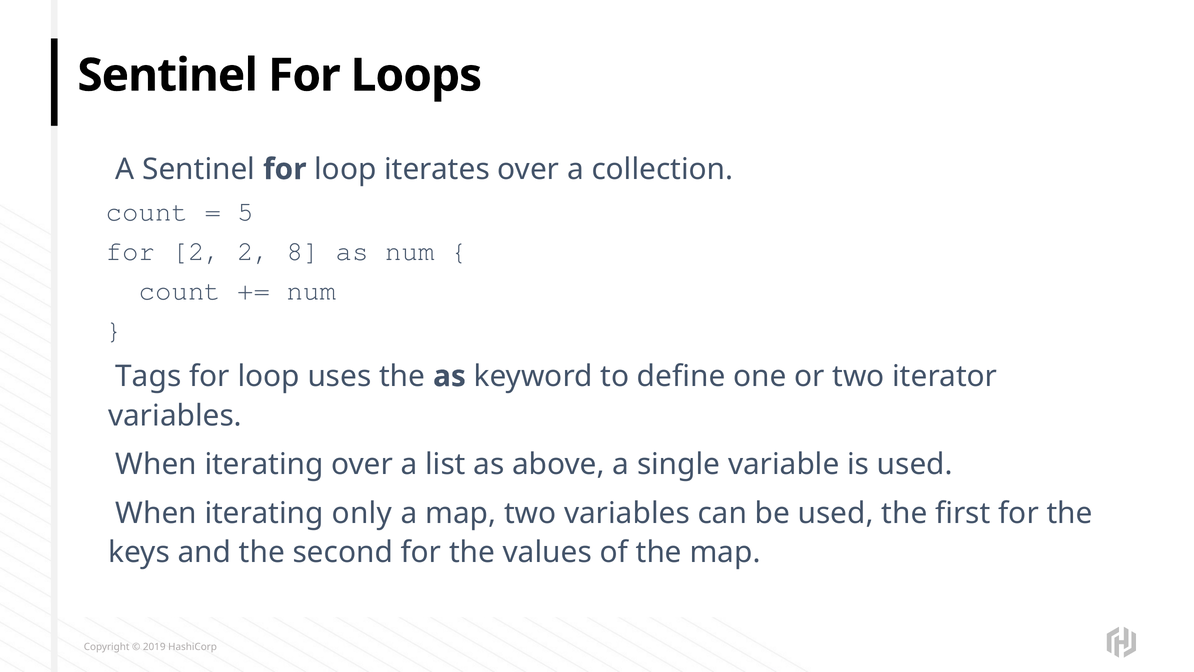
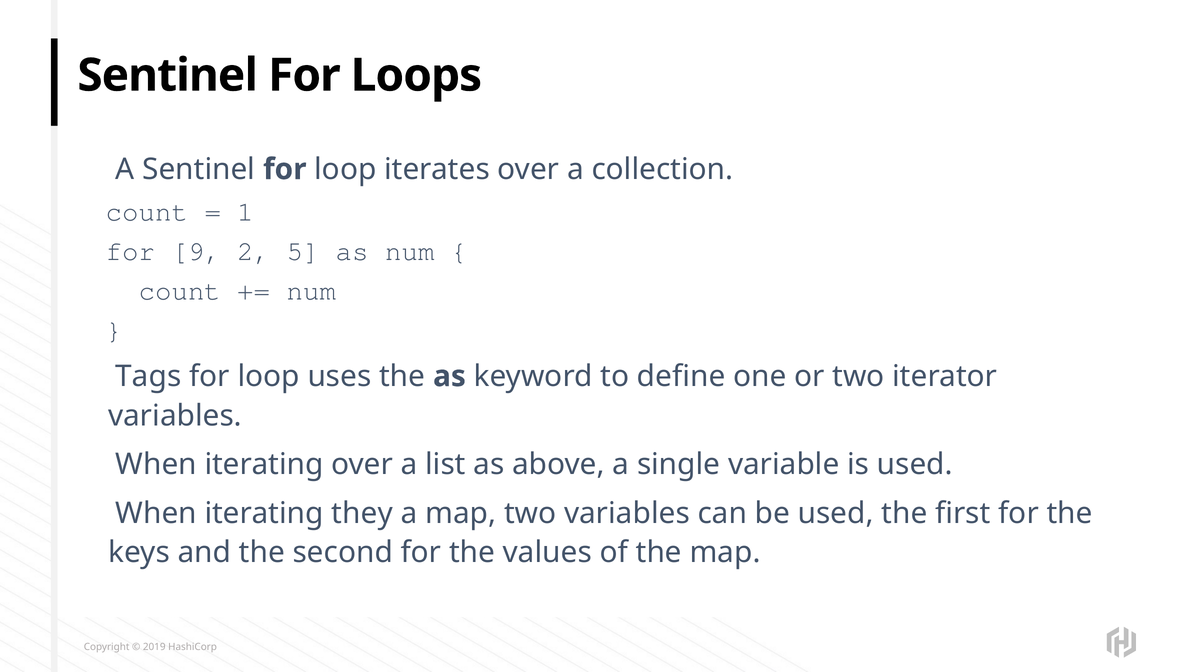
5: 5 -> 1
for 2: 2 -> 9
8: 8 -> 5
only: only -> they
